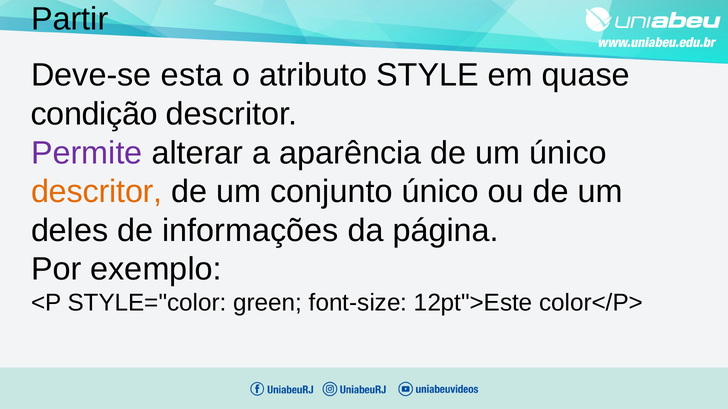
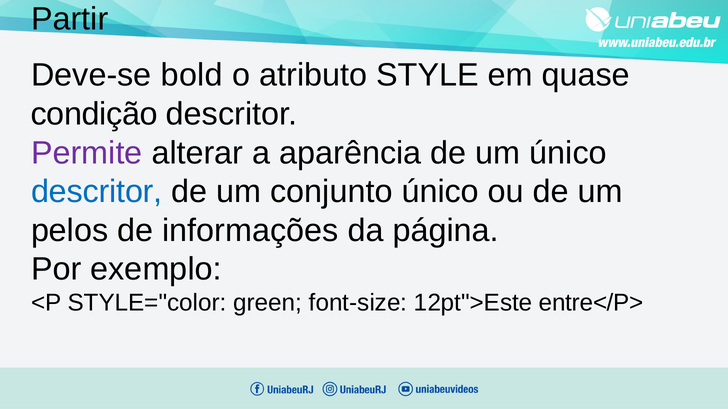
esta: esta -> bold
descritor at (97, 192) colour: orange -> blue
deles: deles -> pelos
color</P>: color</P> -> entre</P>
